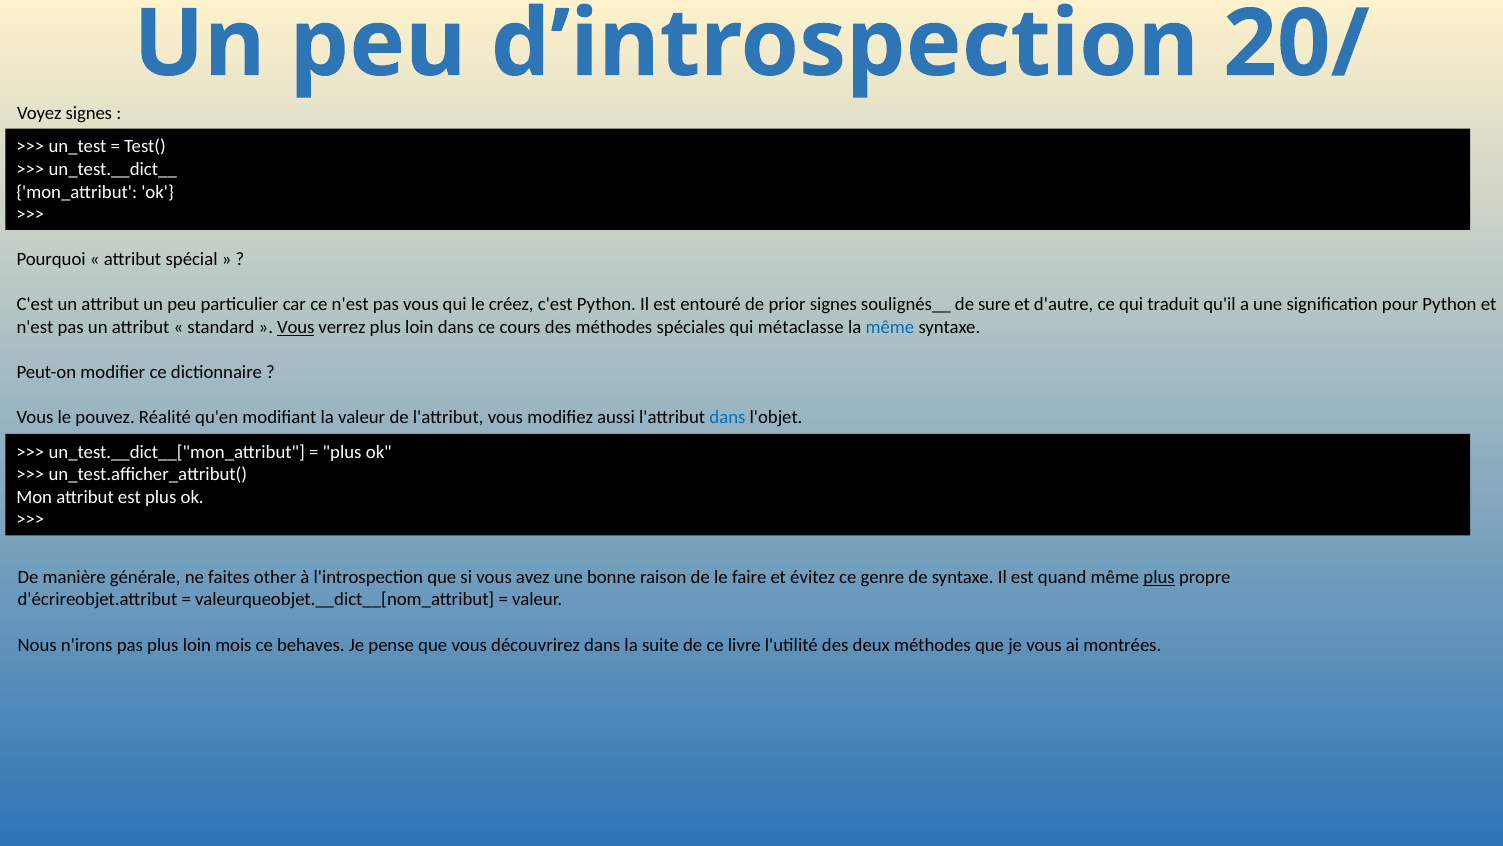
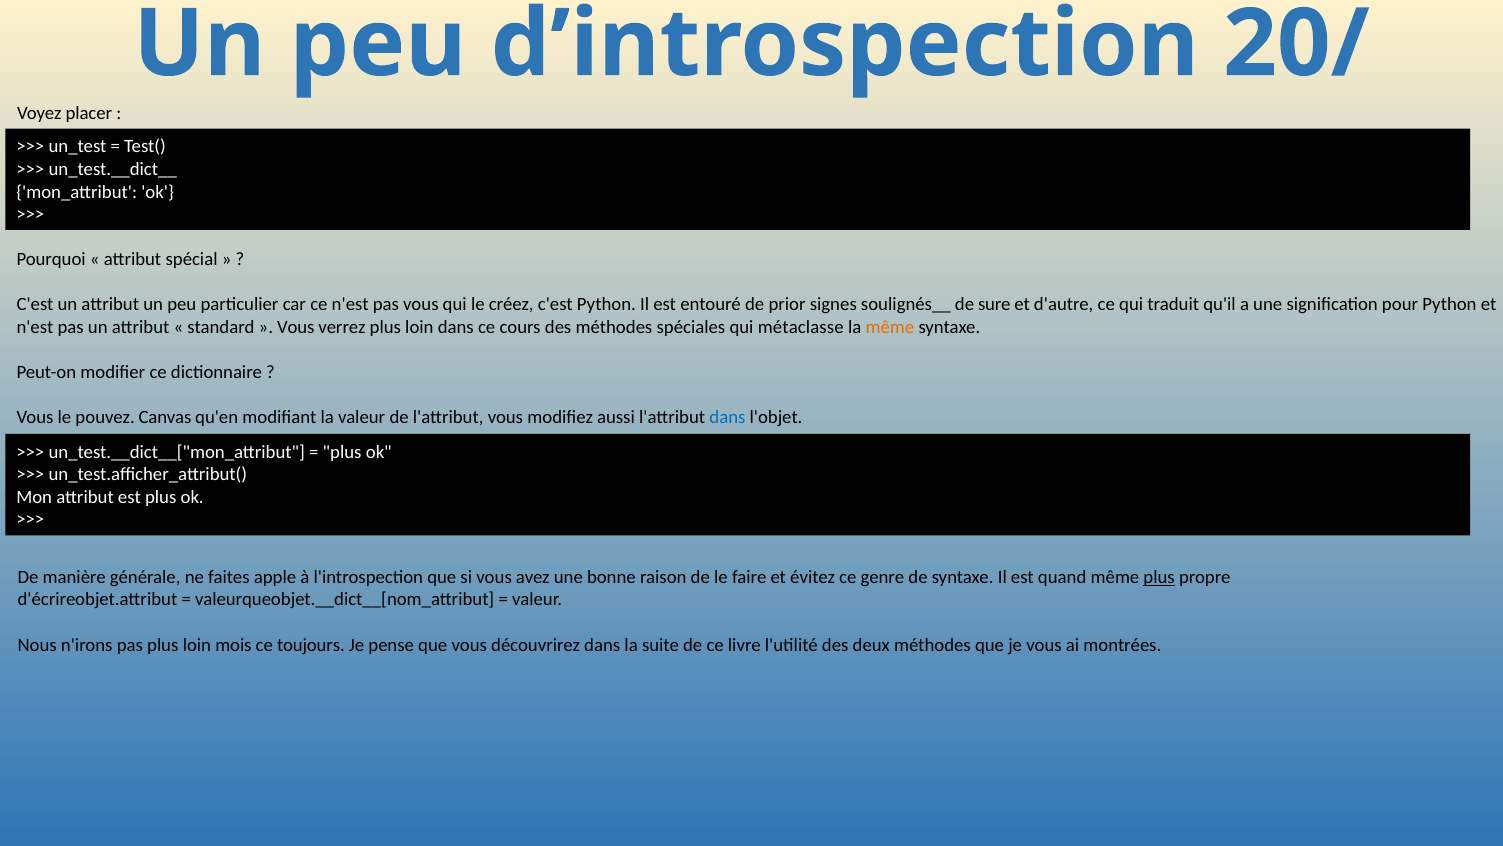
Voyez signes: signes -> placer
Vous at (296, 327) underline: present -> none
même at (890, 327) colour: blue -> orange
Réalité: Réalité -> Canvas
other: other -> apple
behaves: behaves -> toujours
